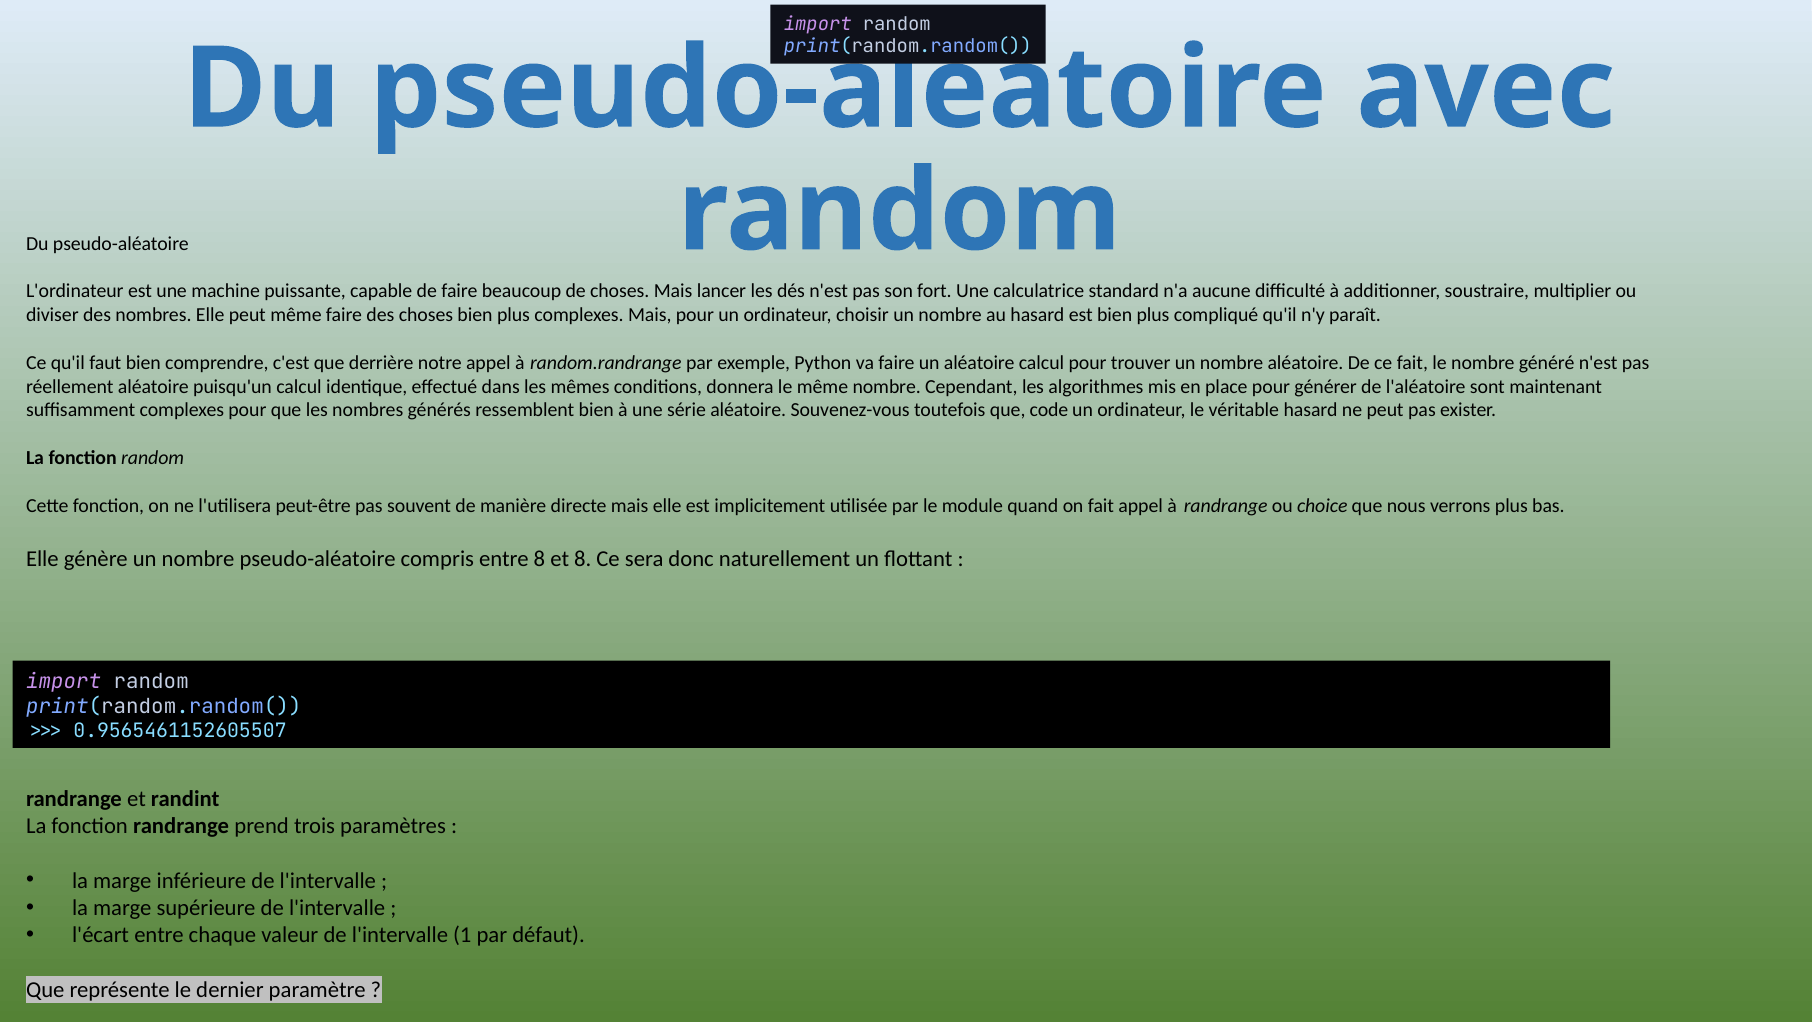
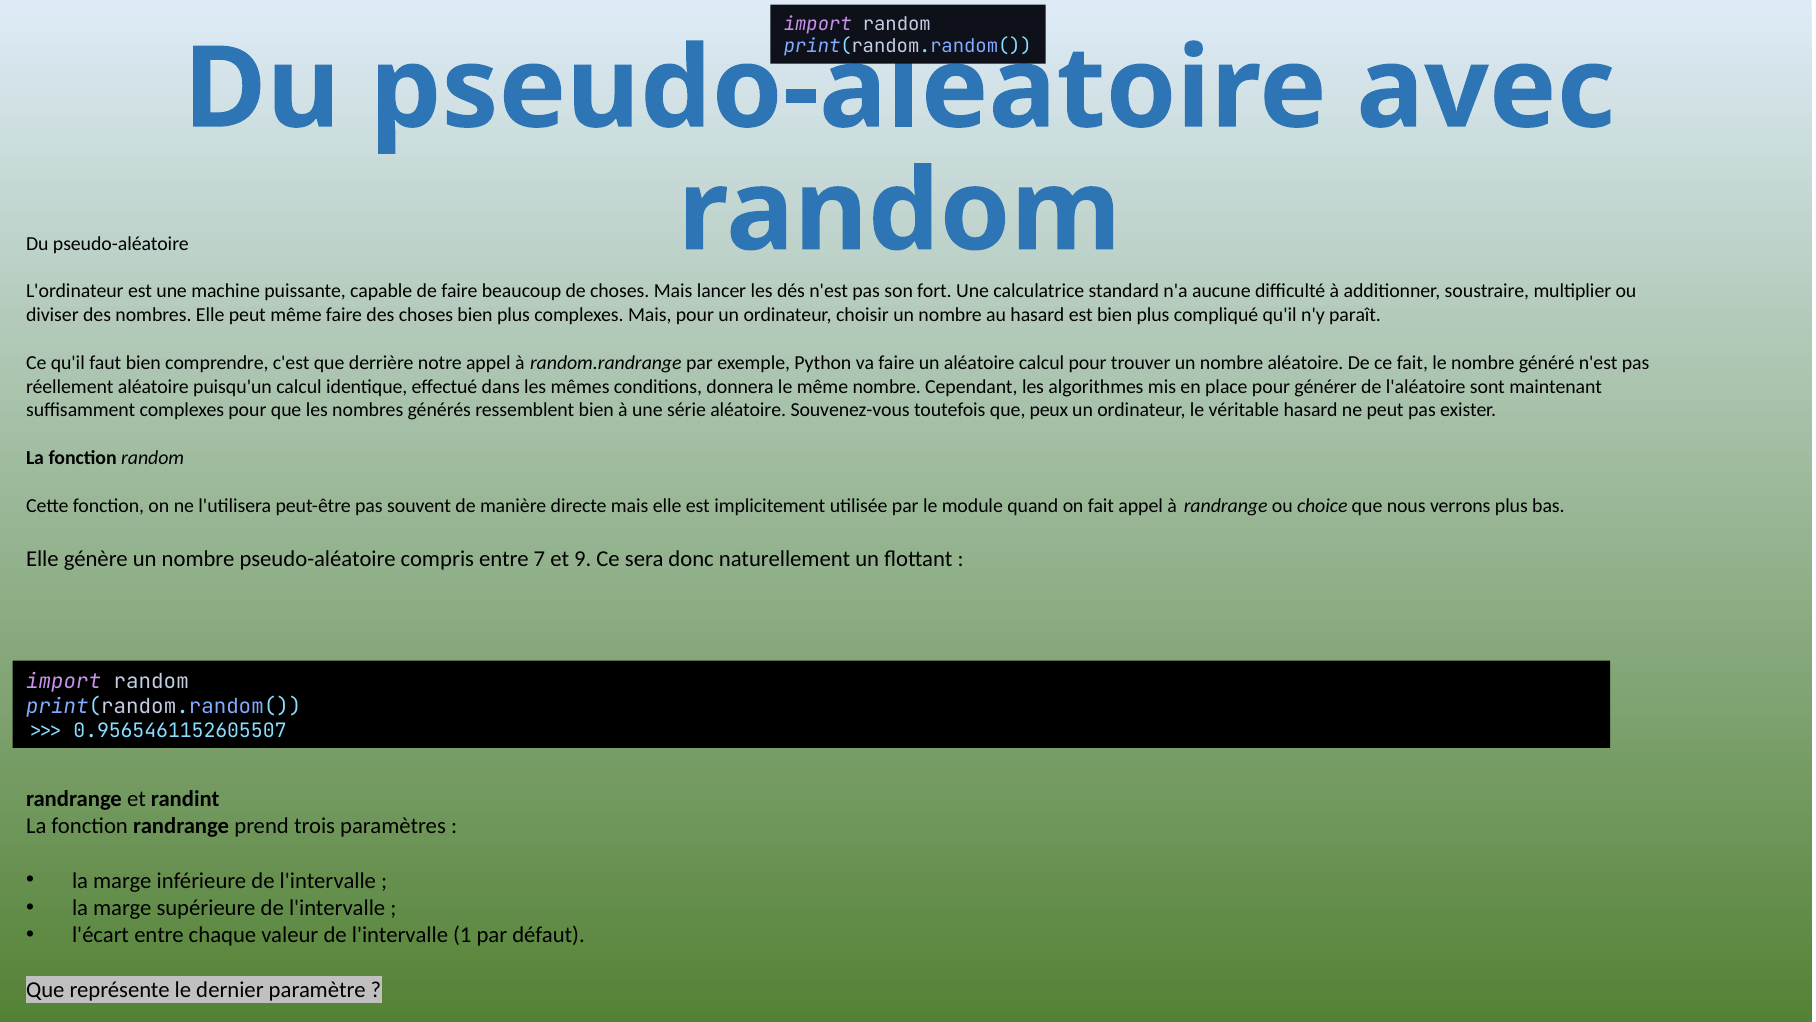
code: code -> peux
entre 8: 8 -> 7
et 8: 8 -> 9
